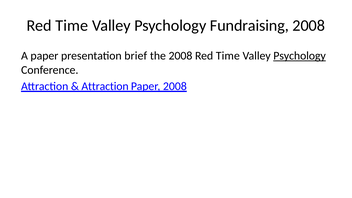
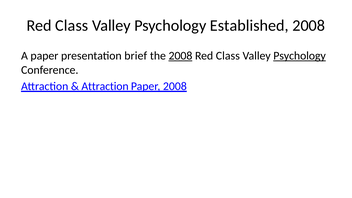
Time at (72, 26): Time -> Class
Fundraising: Fundraising -> Established
2008 at (180, 56) underline: none -> present
Time at (228, 56): Time -> Class
